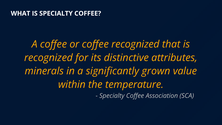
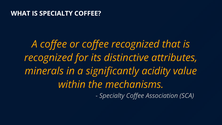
grown: grown -> acidity
temperature: temperature -> mechanisms
